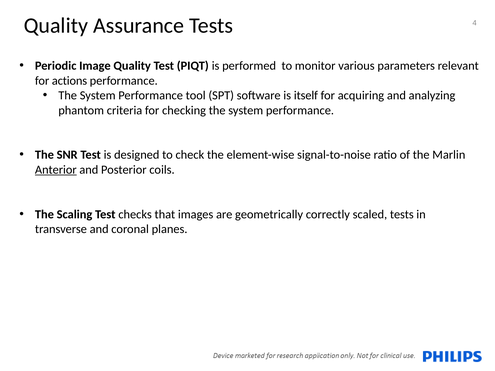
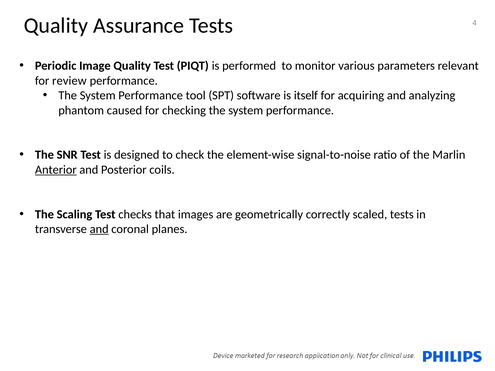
actions: actions -> review
criteria: criteria -> caused
and at (99, 229) underline: none -> present
